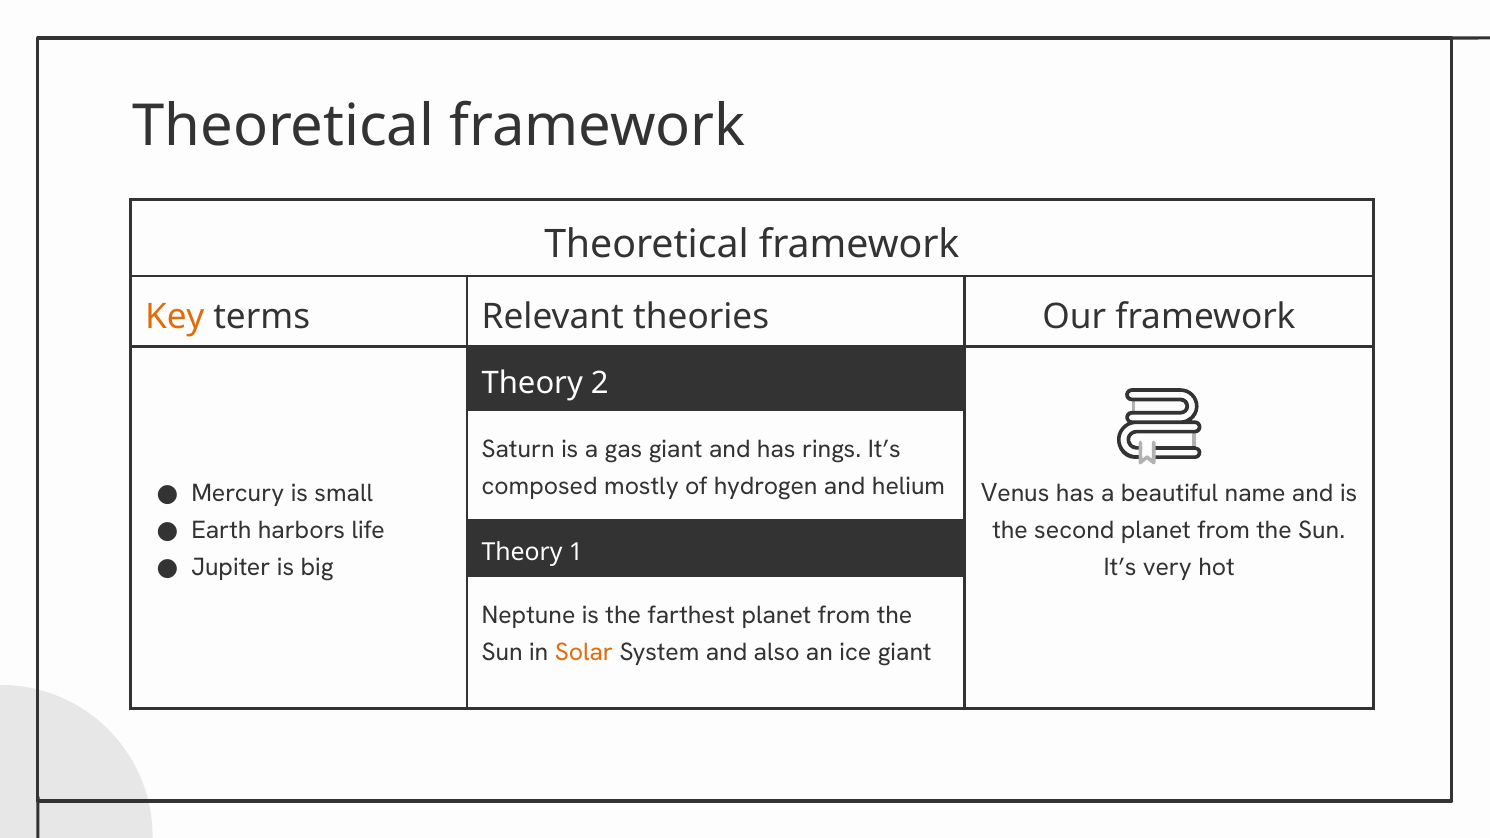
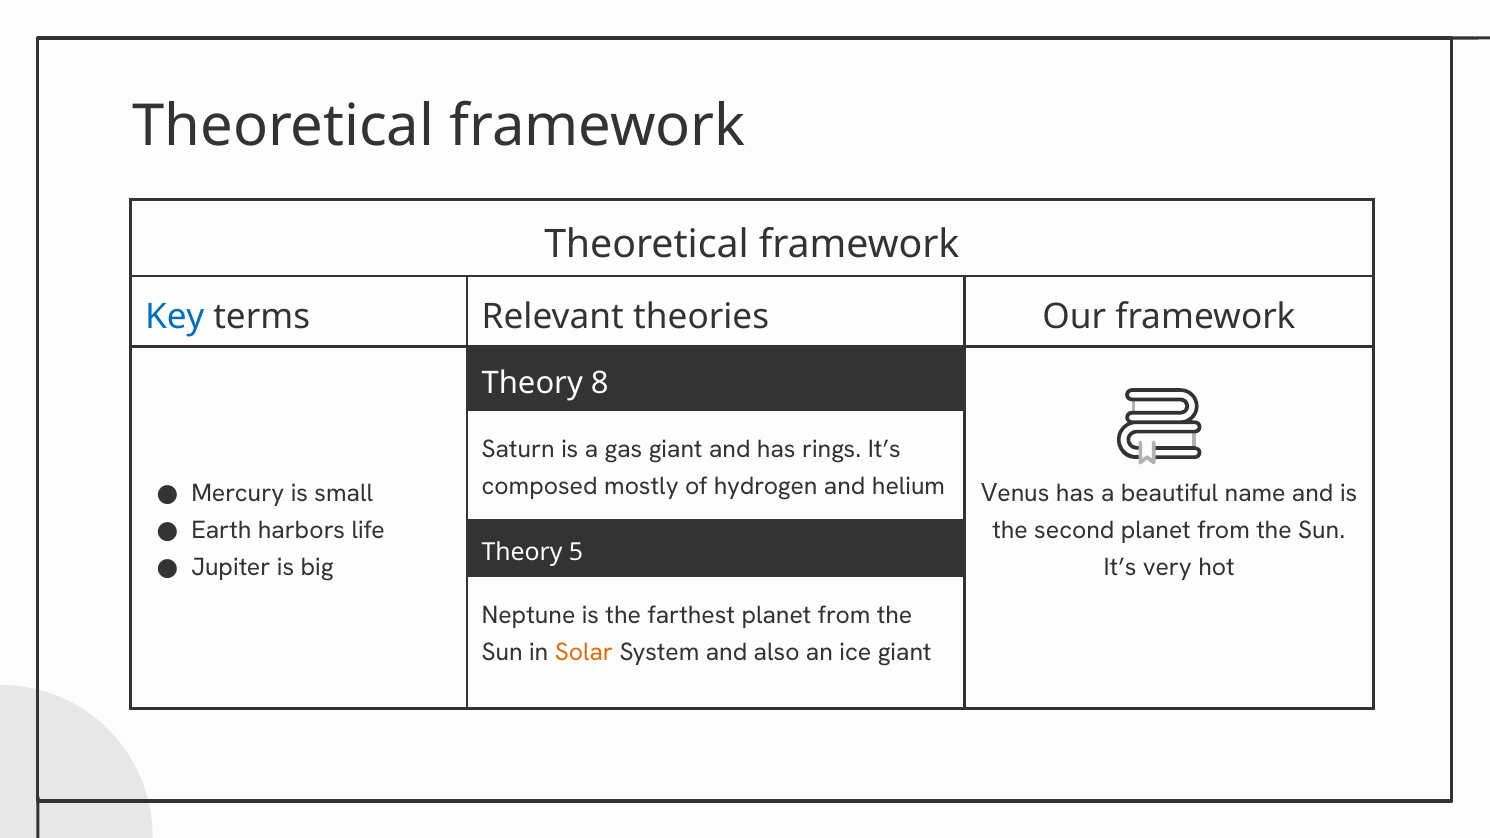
Key colour: orange -> blue
2: 2 -> 8
1: 1 -> 5
